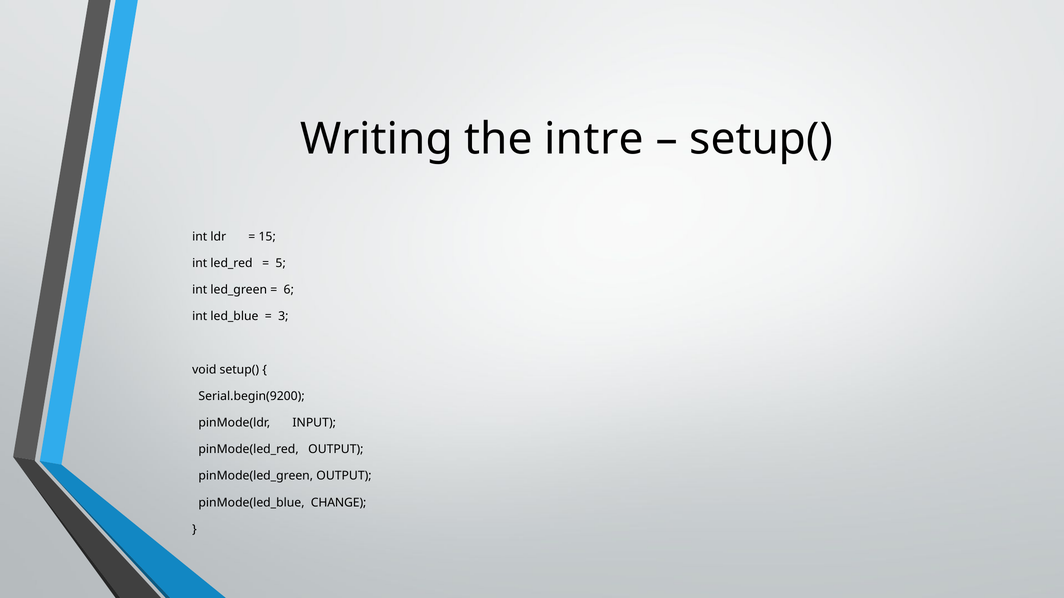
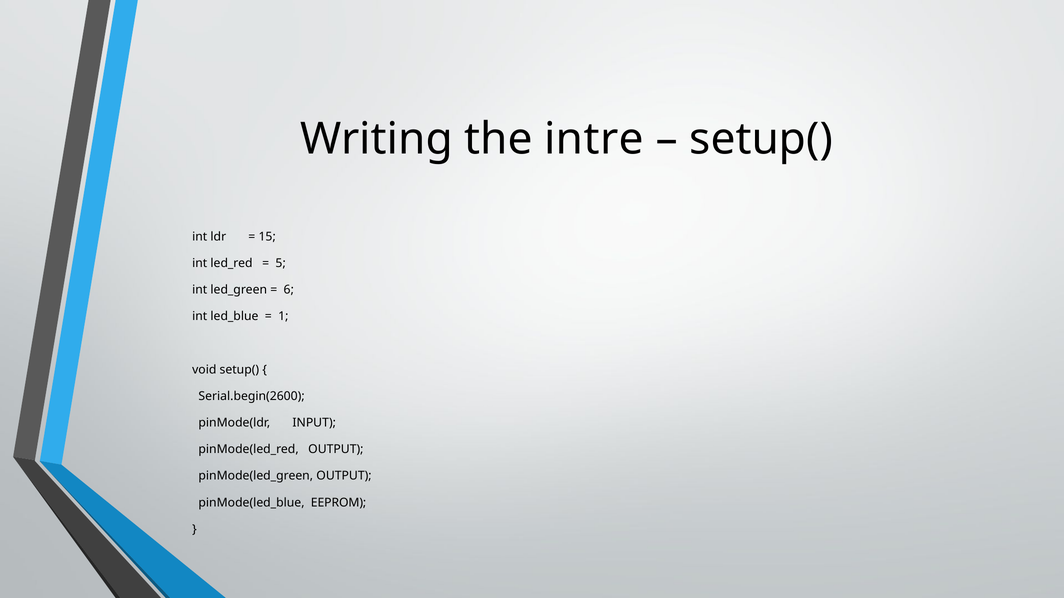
3: 3 -> 1
Serial.begin(9200: Serial.begin(9200 -> Serial.begin(2600
CHANGE: CHANGE -> EEPROM
